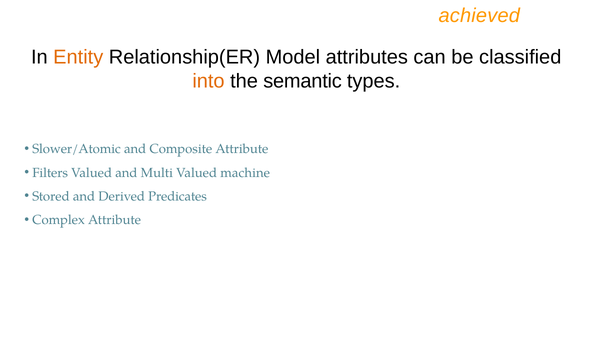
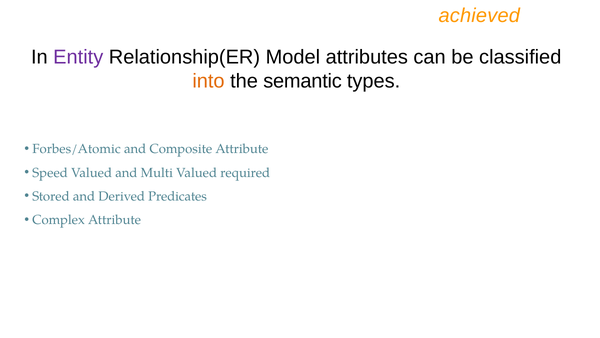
Entity colour: orange -> purple
Slower/Atomic: Slower/Atomic -> Forbes/Atomic
Filters: Filters -> Speed
machine: machine -> required
